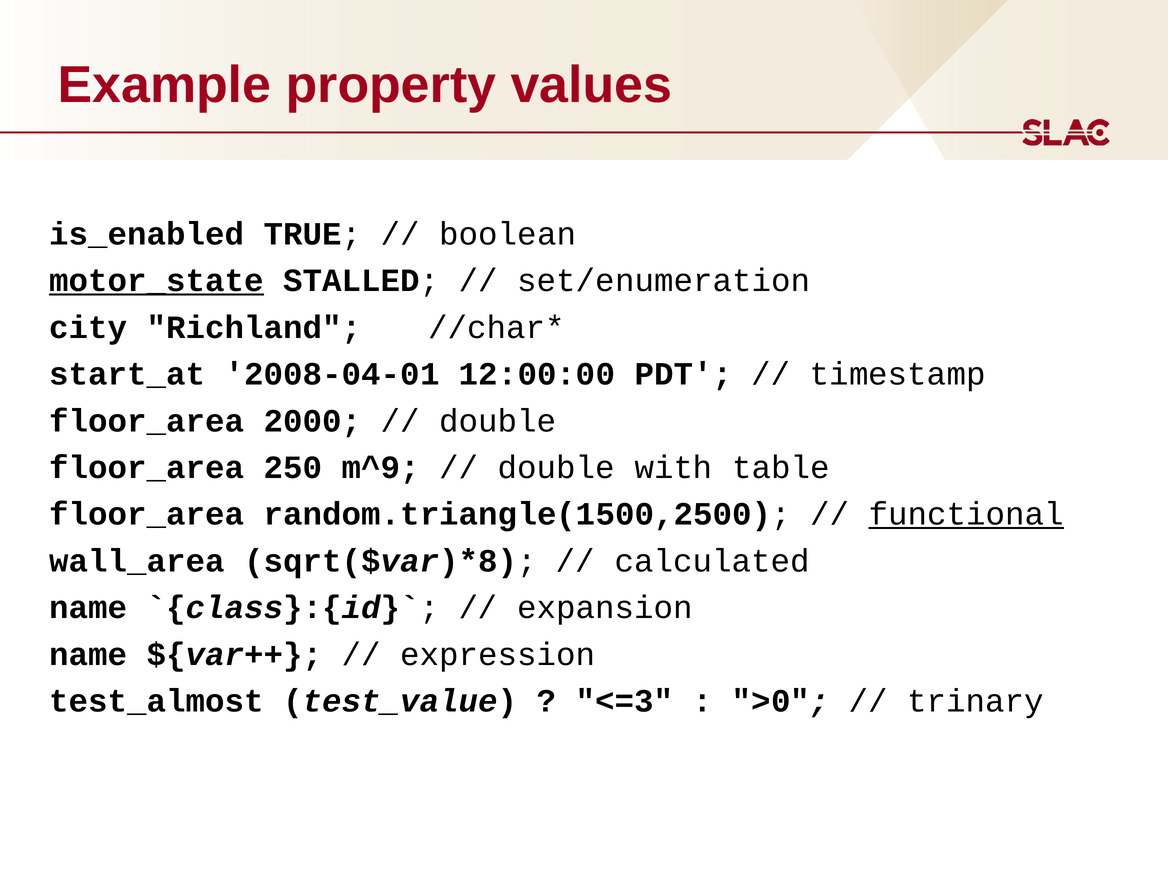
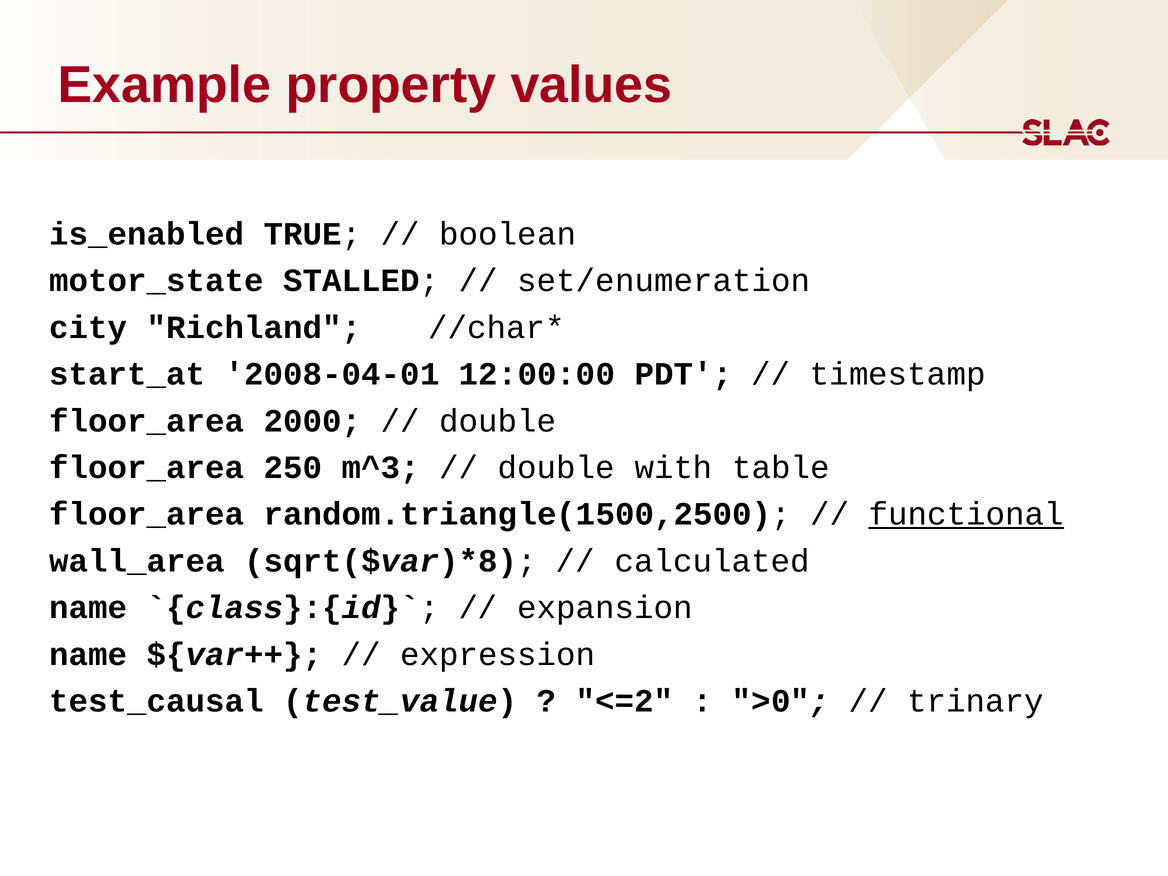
motor_state underline: present -> none
m^9: m^9 -> m^3
test_almost: test_almost -> test_causal
<=3: <=3 -> <=2
